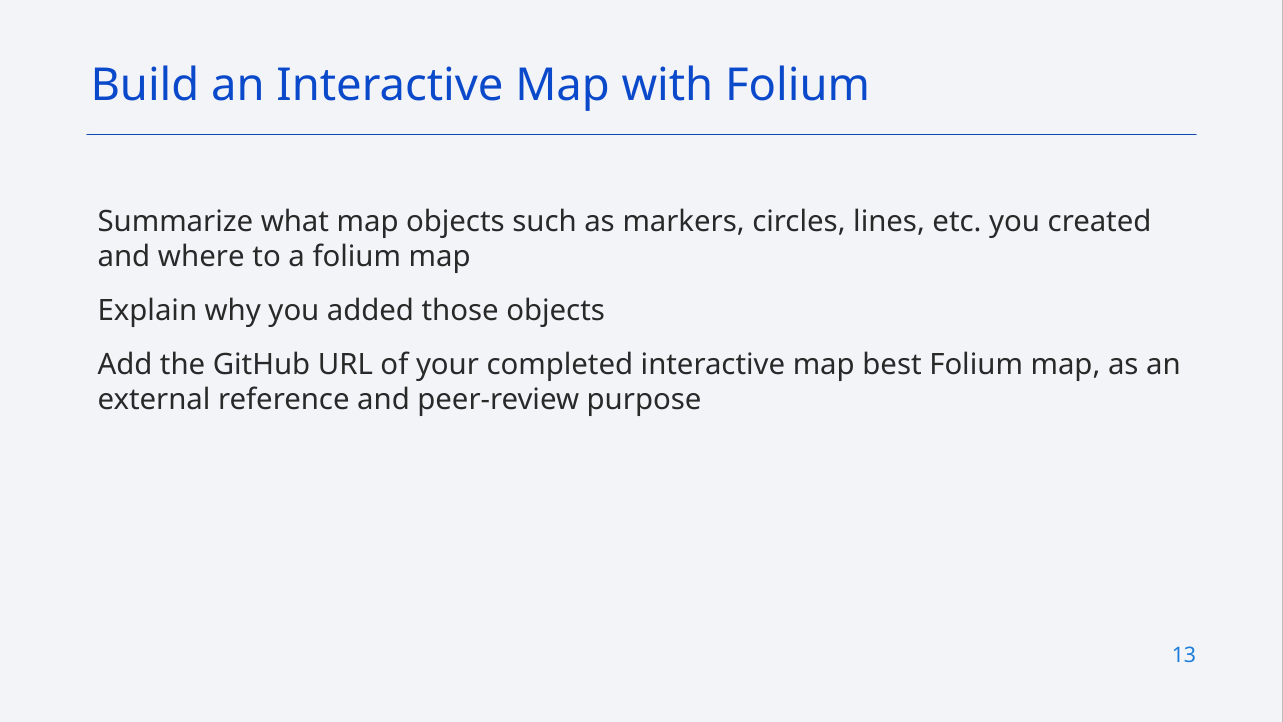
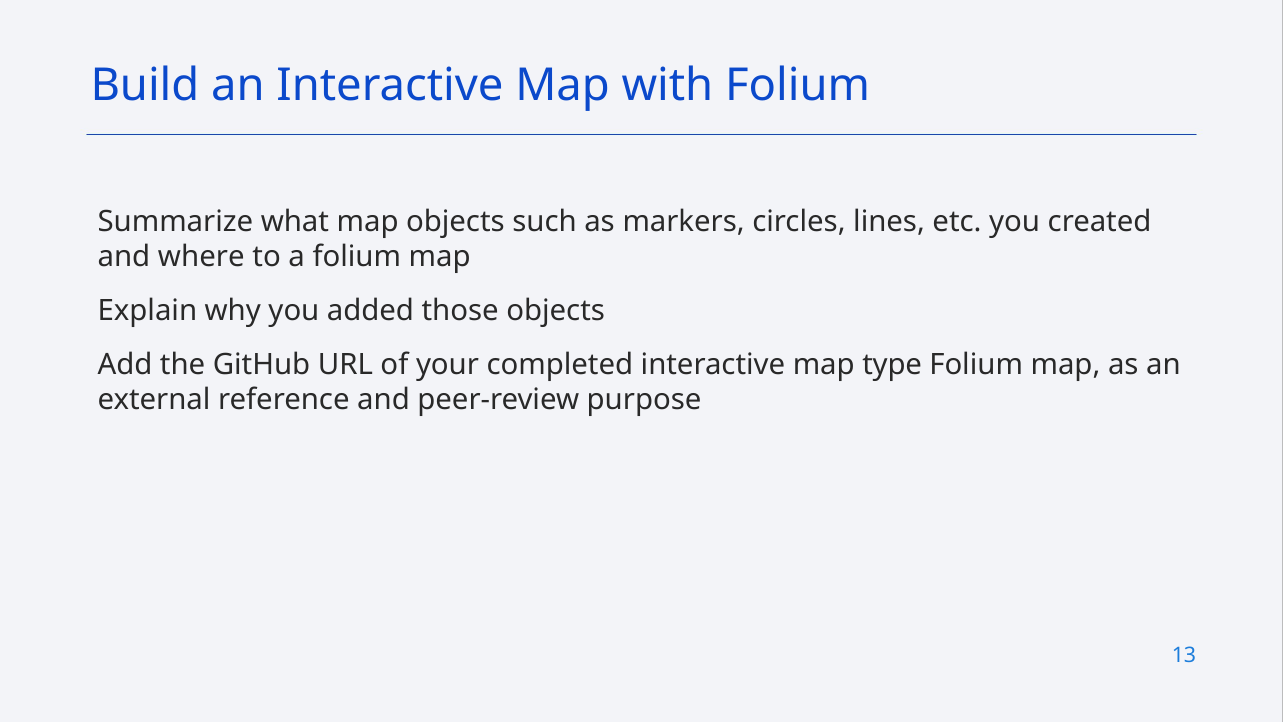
best: best -> type
